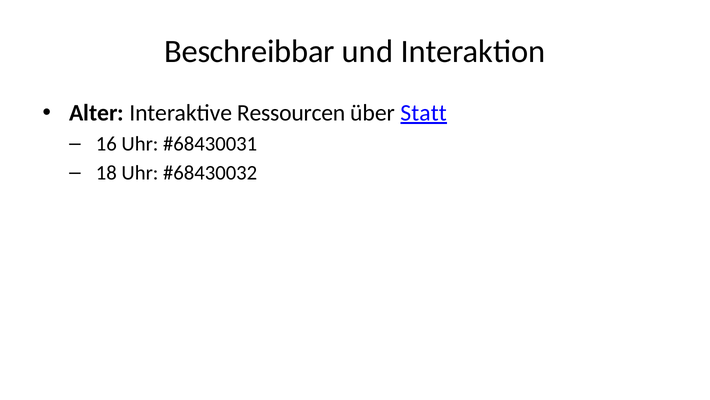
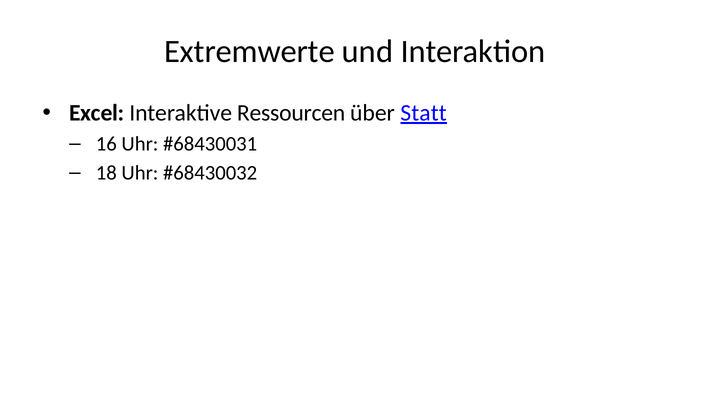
Beschreibbar: Beschreibbar -> Extremwerte
Alter: Alter -> Excel
